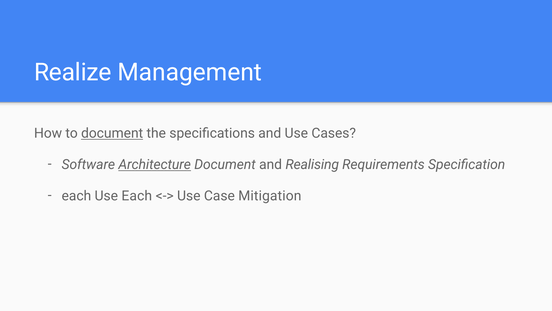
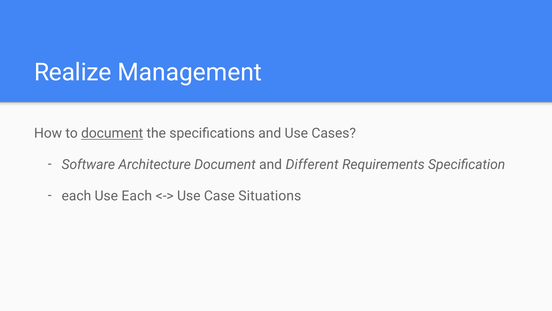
Architecture underline: present -> none
Realising: Realising -> Different
Mitigation: Mitigation -> Situations
